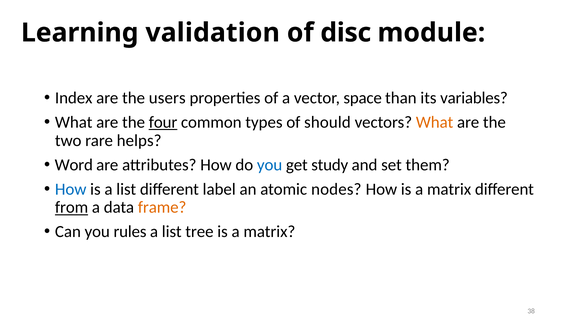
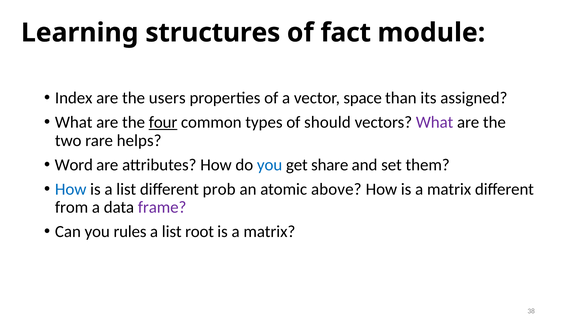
validation: validation -> structures
disc: disc -> fact
variables: variables -> assigned
What at (435, 122) colour: orange -> purple
study: study -> share
label: label -> prob
nodes: nodes -> above
from underline: present -> none
frame colour: orange -> purple
tree: tree -> root
